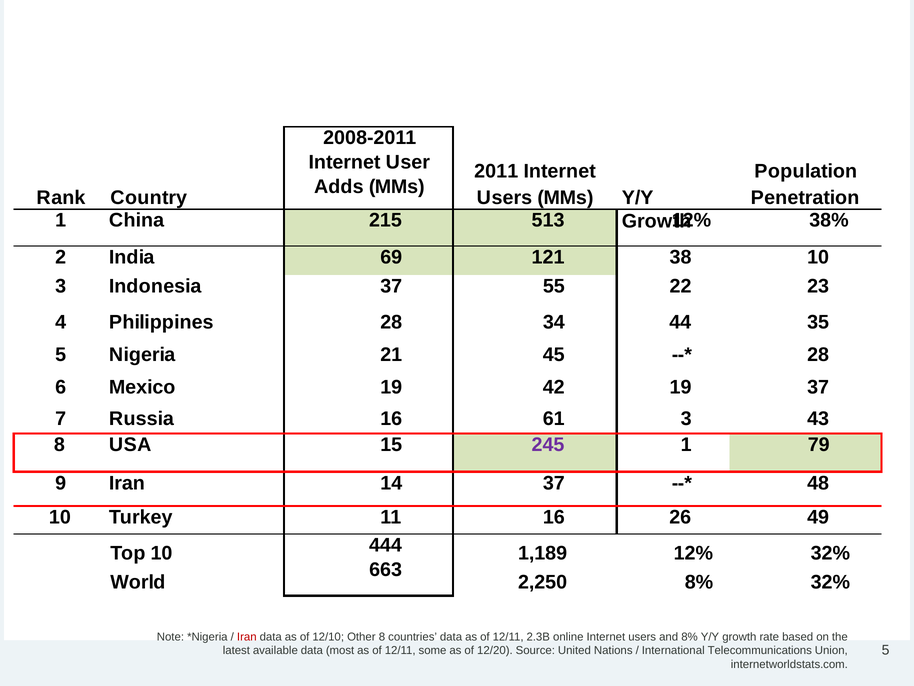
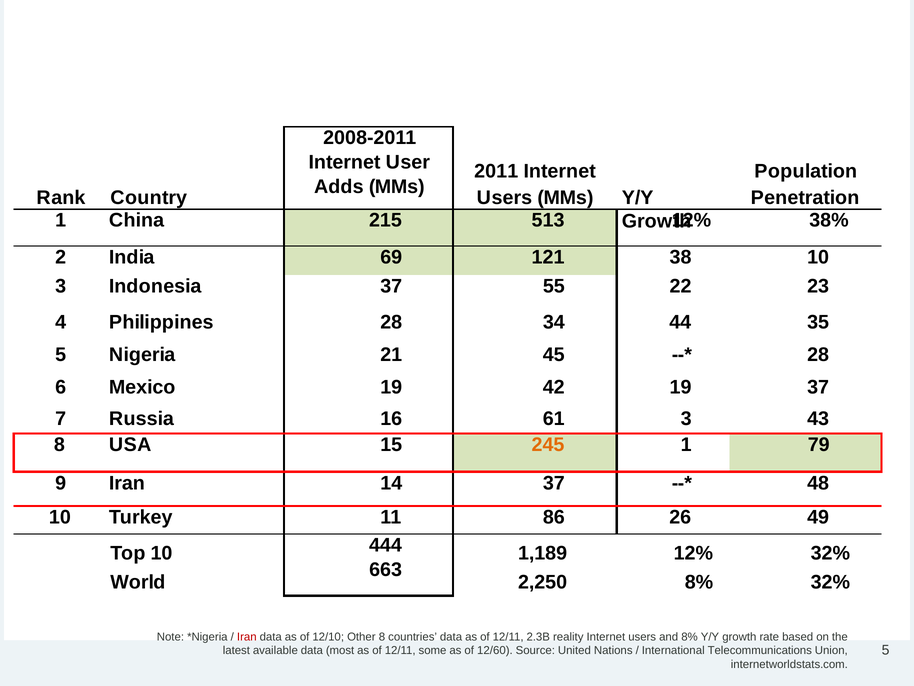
245 colour: purple -> orange
11 16: 16 -> 86
online: online -> reality
12/20: 12/20 -> 12/60
